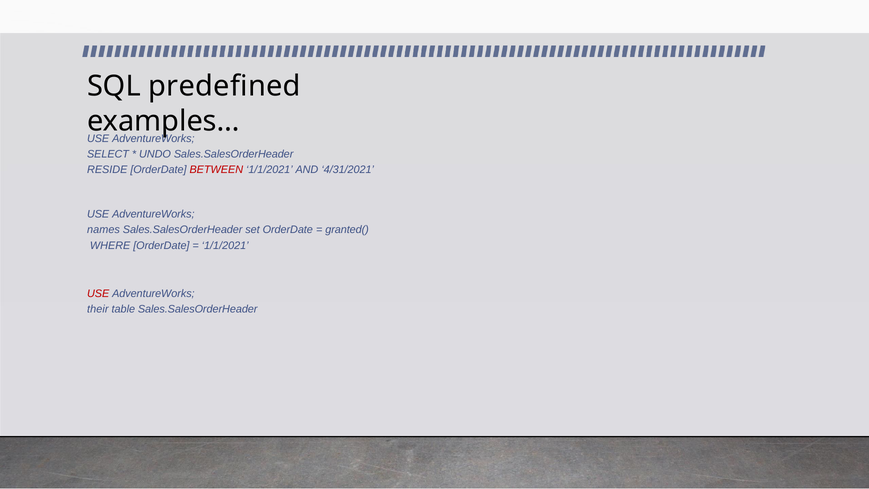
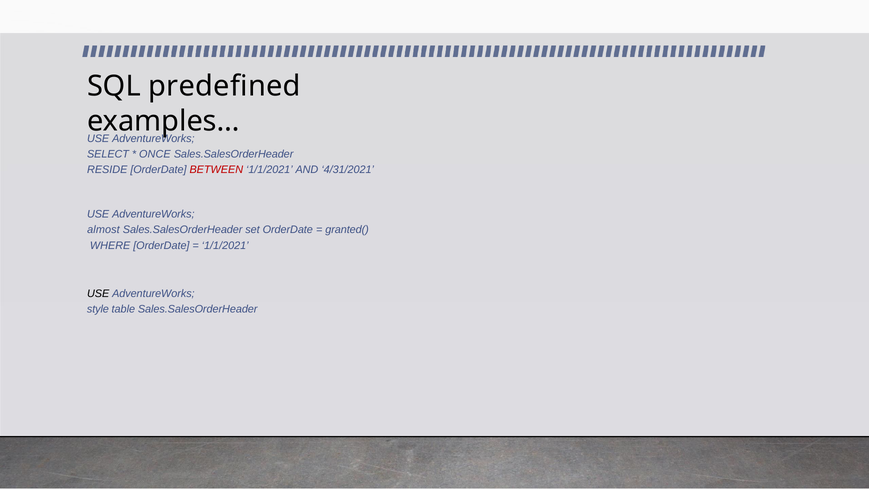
UNDO: UNDO -> ONCE
names: names -> almost
USE at (98, 293) colour: red -> black
their: their -> style
